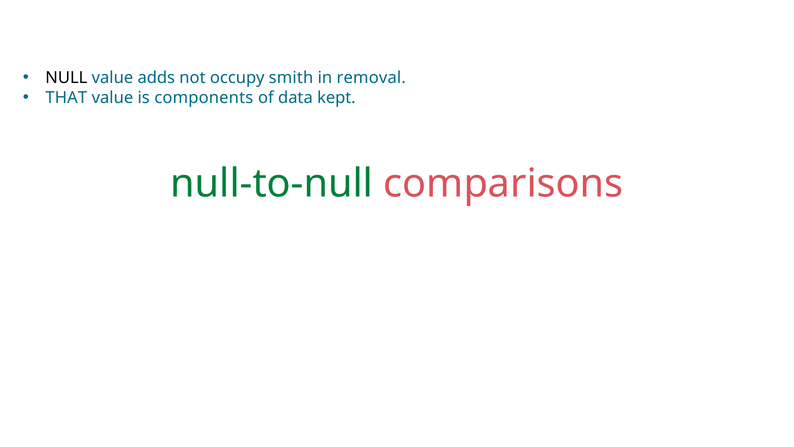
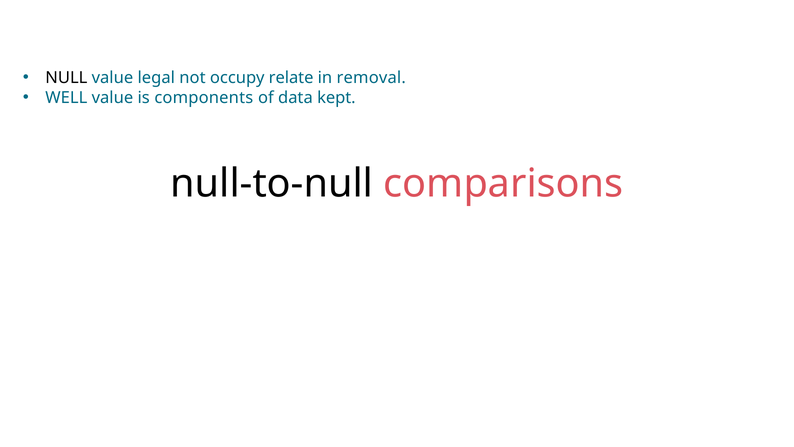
adds: adds -> legal
smith: smith -> relate
THAT: THAT -> WELL
null-to-null colour: green -> black
